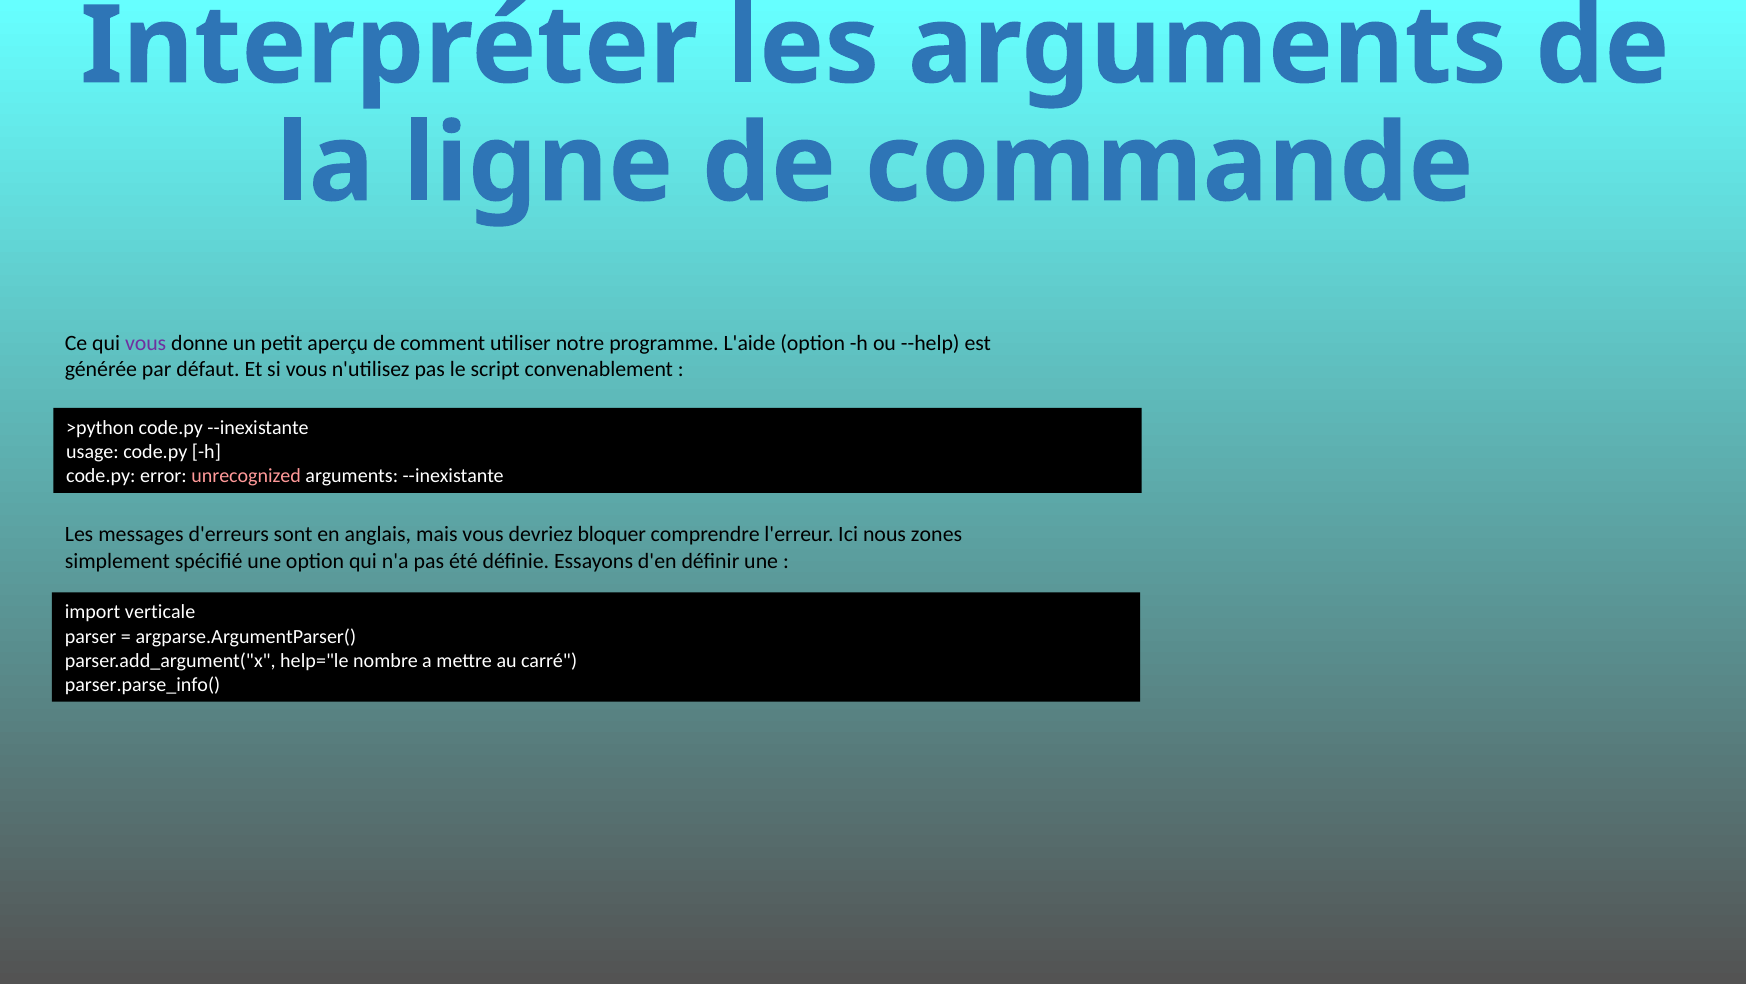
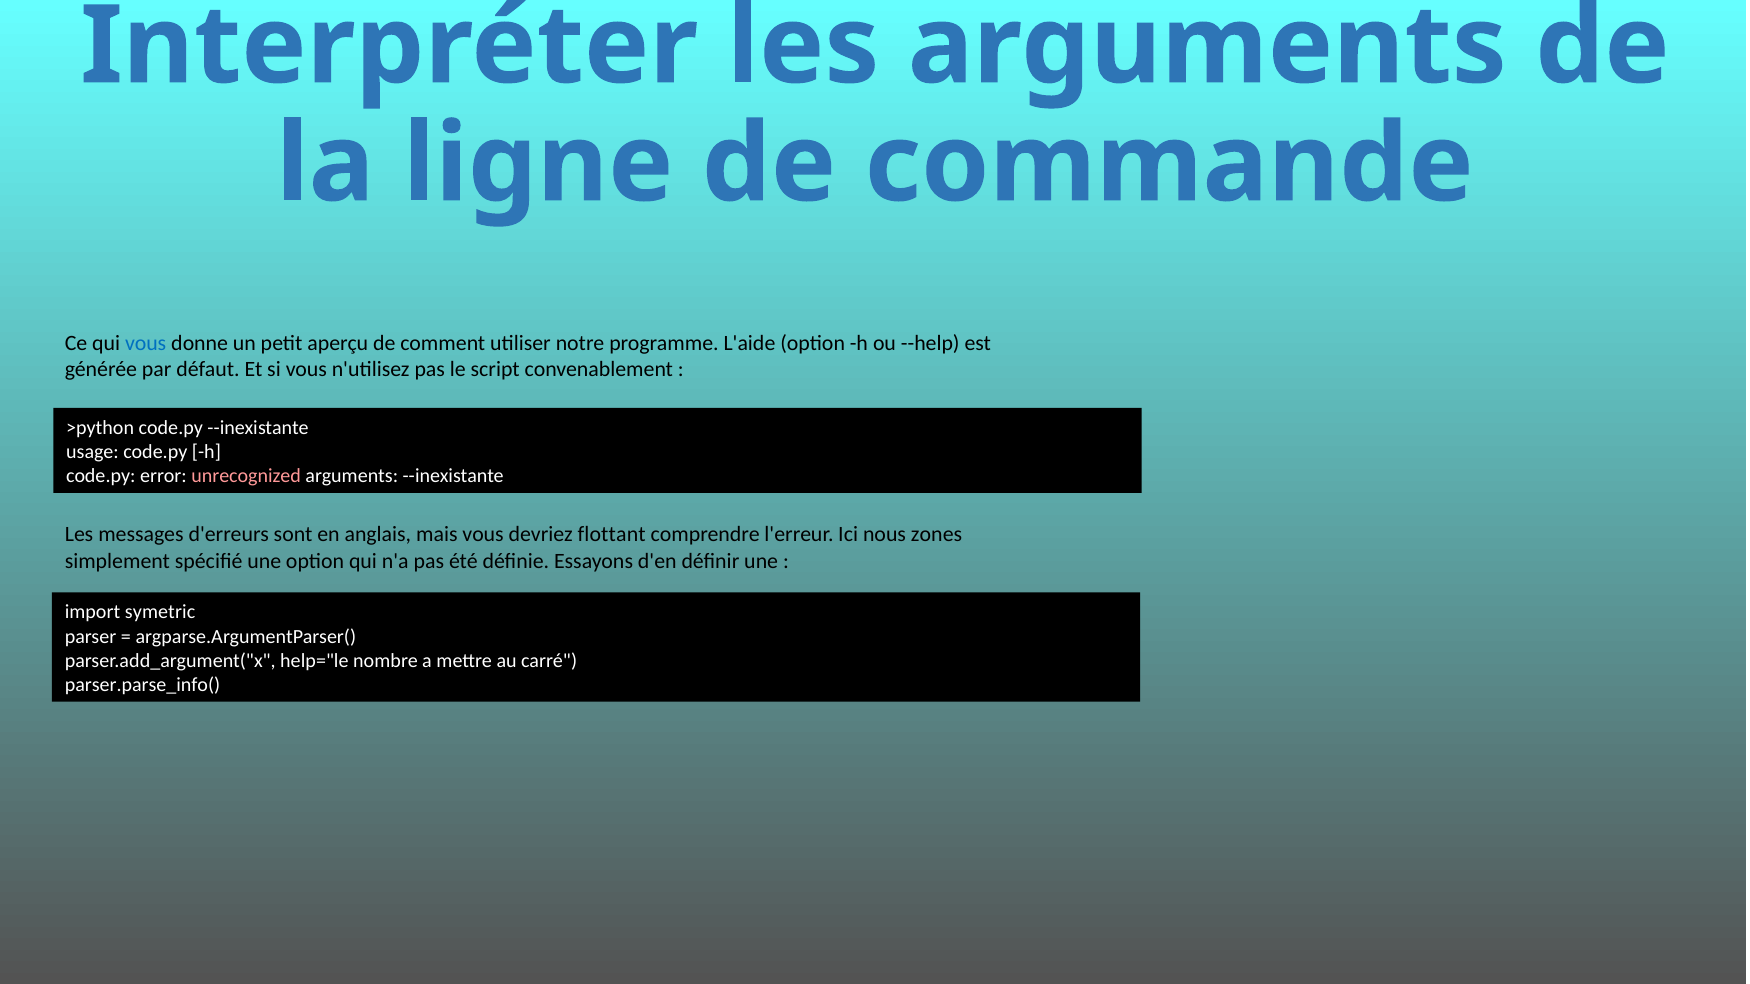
vous at (146, 343) colour: purple -> blue
bloquer: bloquer -> flottant
verticale: verticale -> symetric
